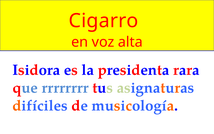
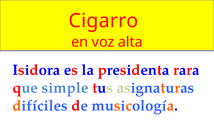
rrrrrrrr: rrrrrrrr -> simple
